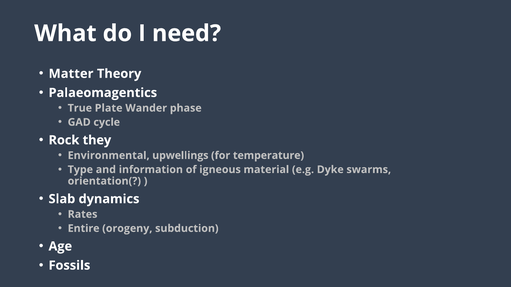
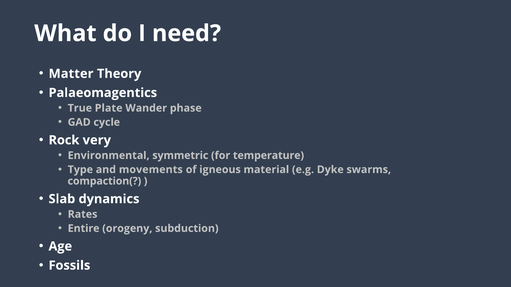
they: they -> very
upwellings: upwellings -> symmetric
information: information -> movements
orientation(: orientation( -> compaction(
